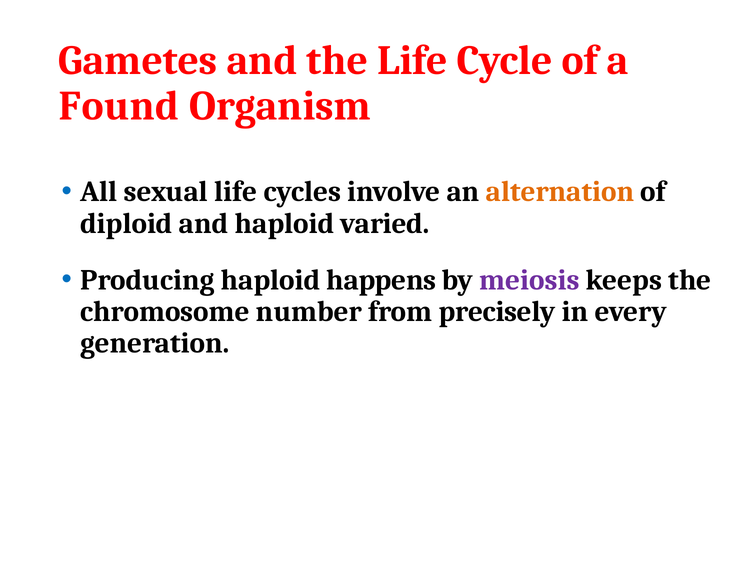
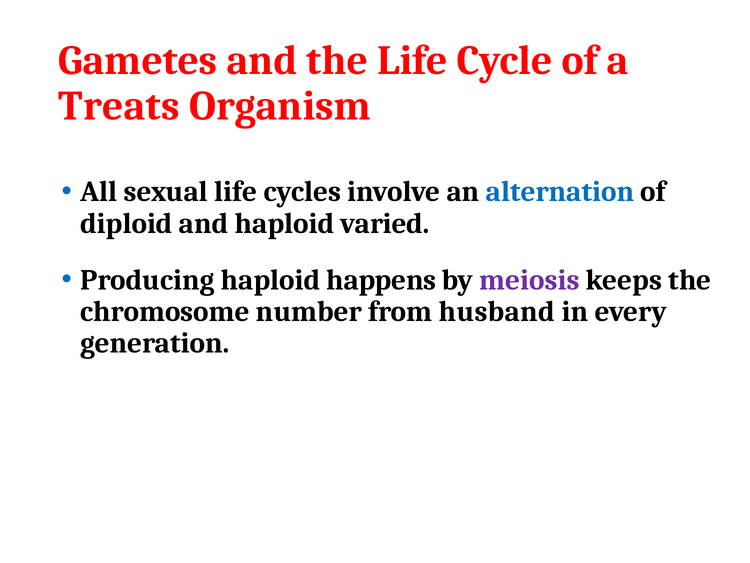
Found: Found -> Treats
alternation colour: orange -> blue
precisely: precisely -> husband
